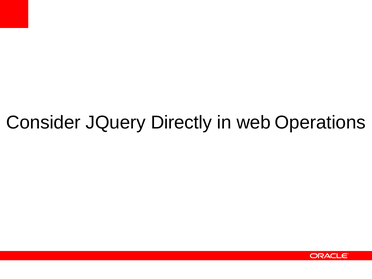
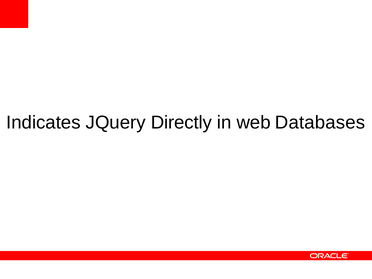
Consider: Consider -> Indicates
Operations: Operations -> Databases
